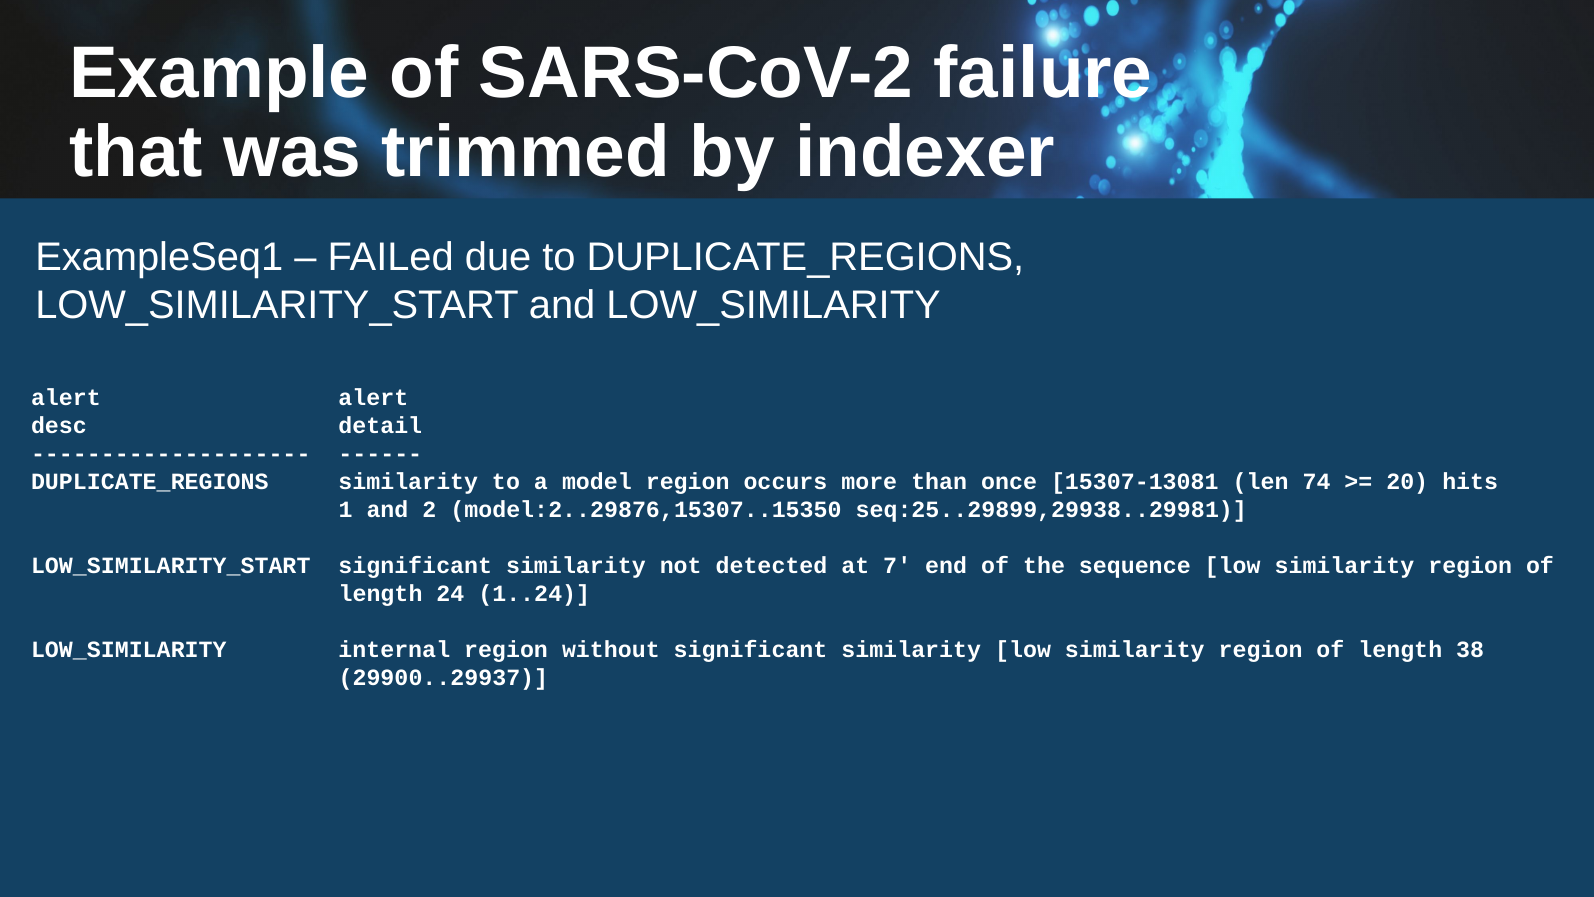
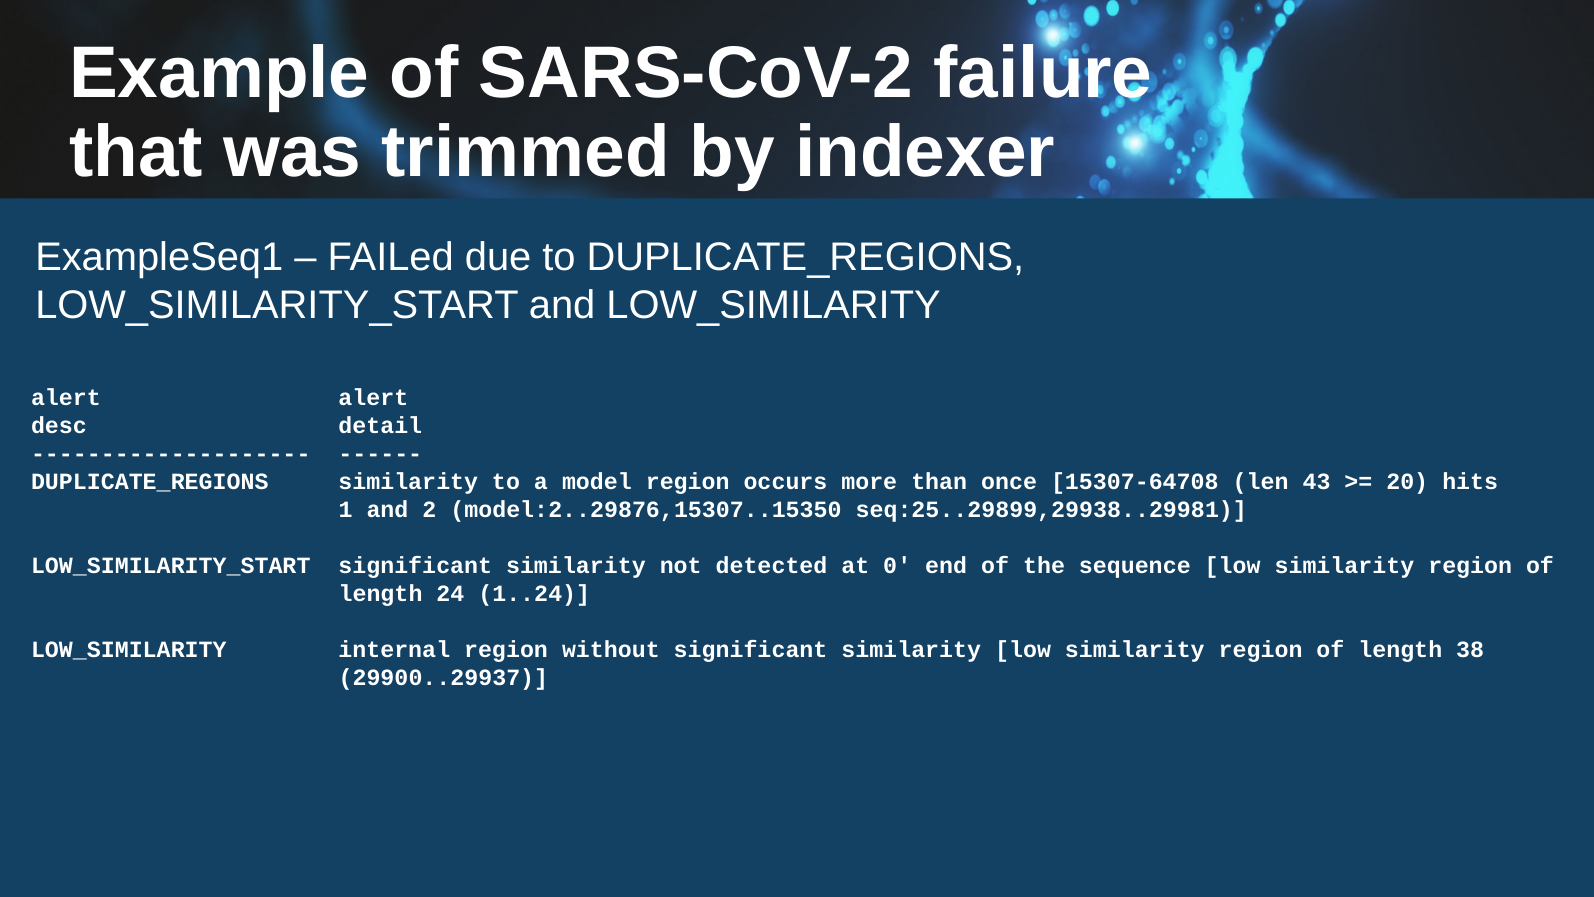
15307-13081: 15307-13081 -> 15307-64708
74: 74 -> 43
7: 7 -> 0
